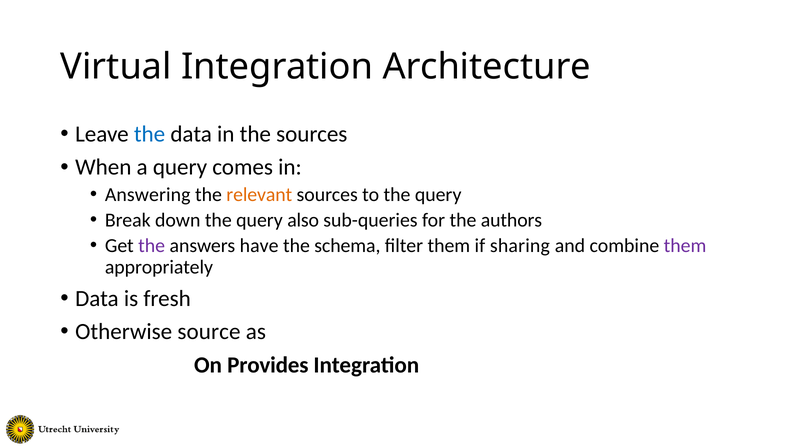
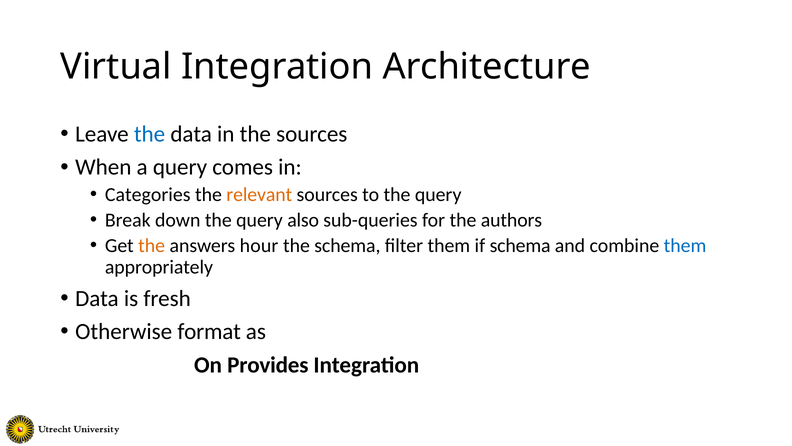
Answering: Answering -> Categories
the at (152, 245) colour: purple -> orange
have: have -> hour
if sharing: sharing -> schema
them at (685, 245) colour: purple -> blue
source: source -> format
